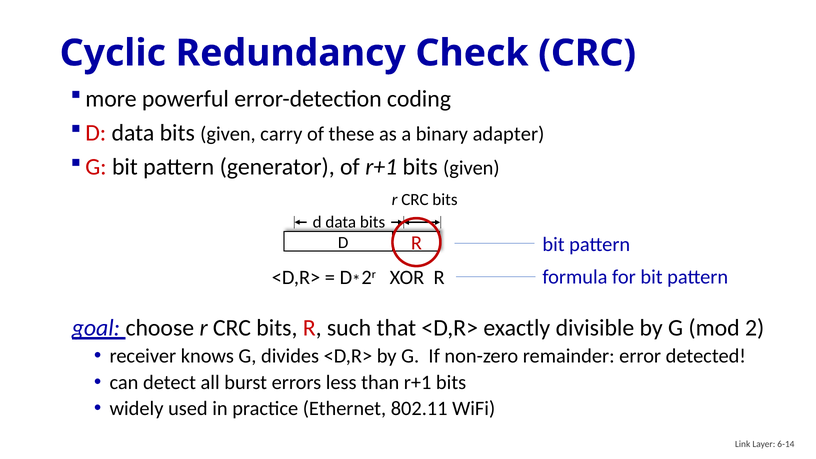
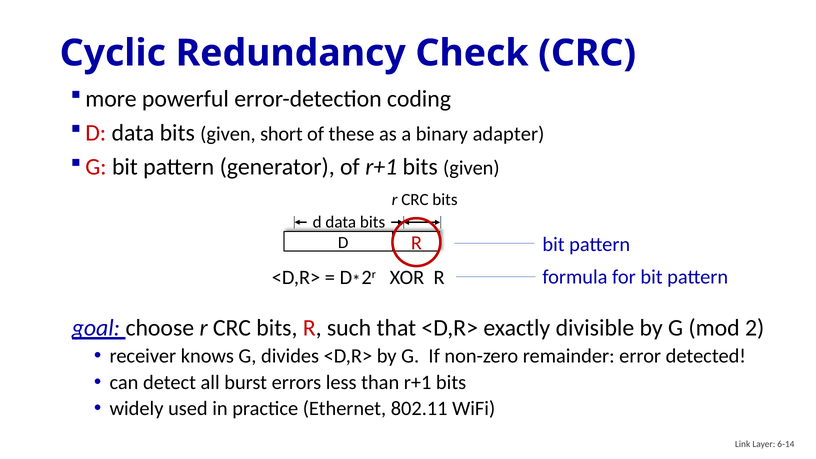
carry: carry -> short
